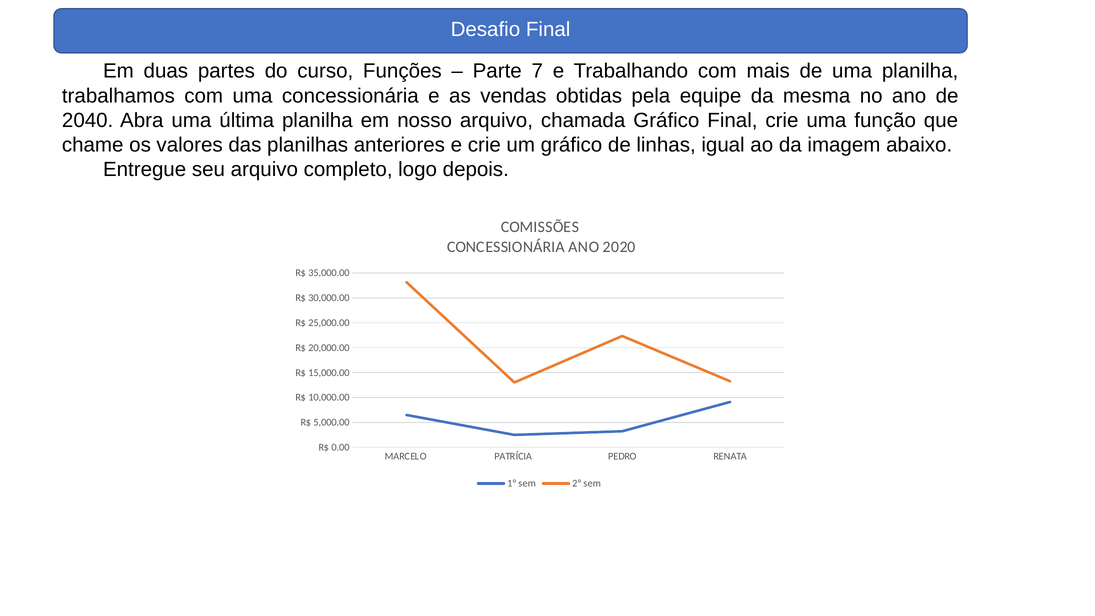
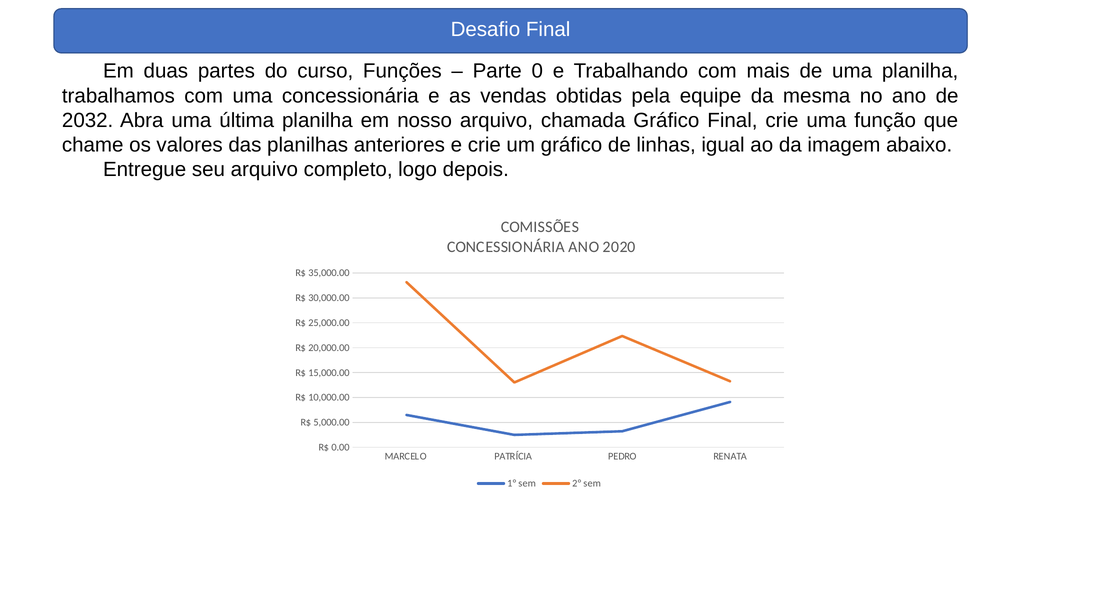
7: 7 -> 0
2040: 2040 -> 2032
